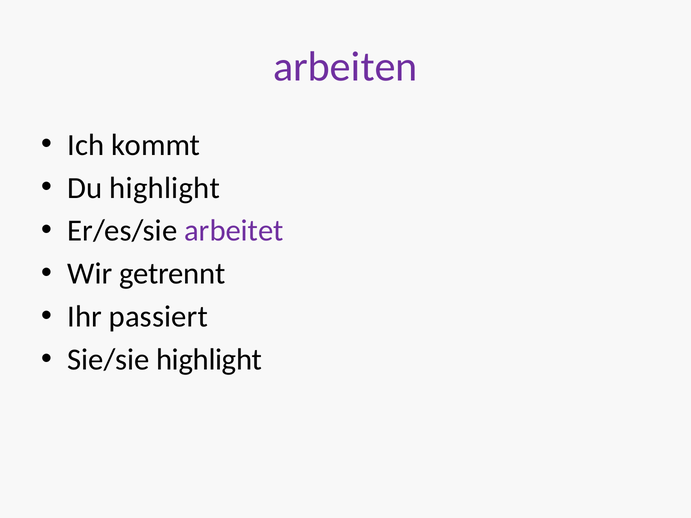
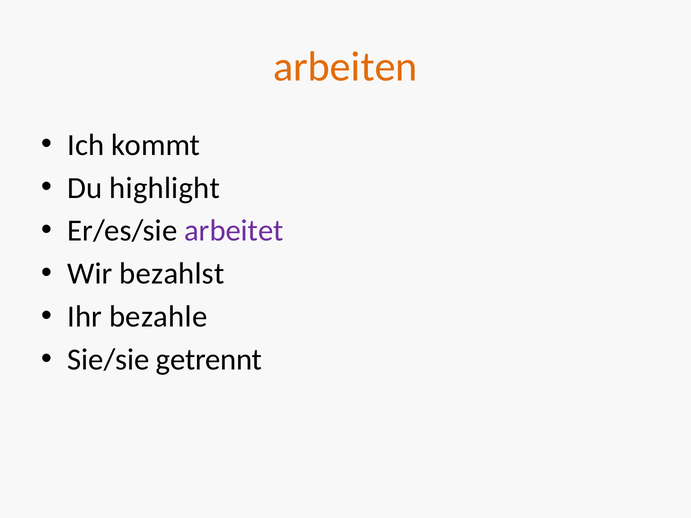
arbeiten colour: purple -> orange
getrennt: getrennt -> bezahlst
passiert: passiert -> bezahle
Sie/sie highlight: highlight -> getrennt
